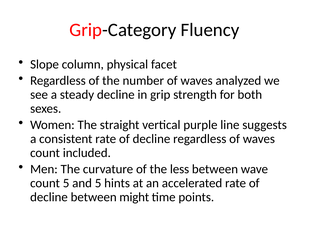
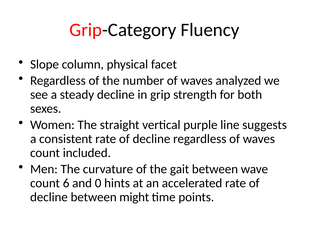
less: less -> gait
count 5: 5 -> 6
and 5: 5 -> 0
